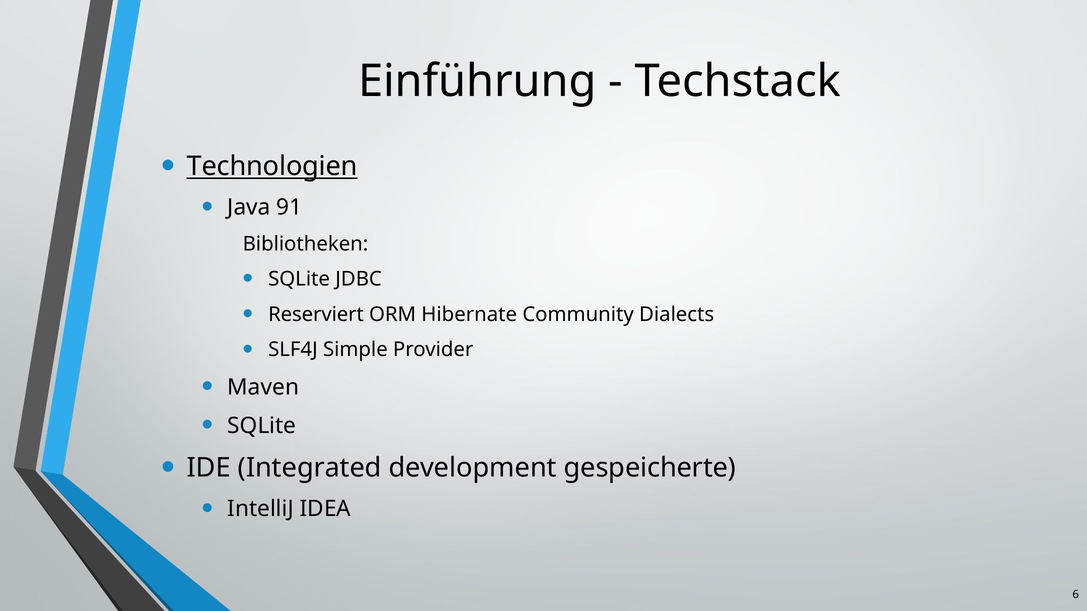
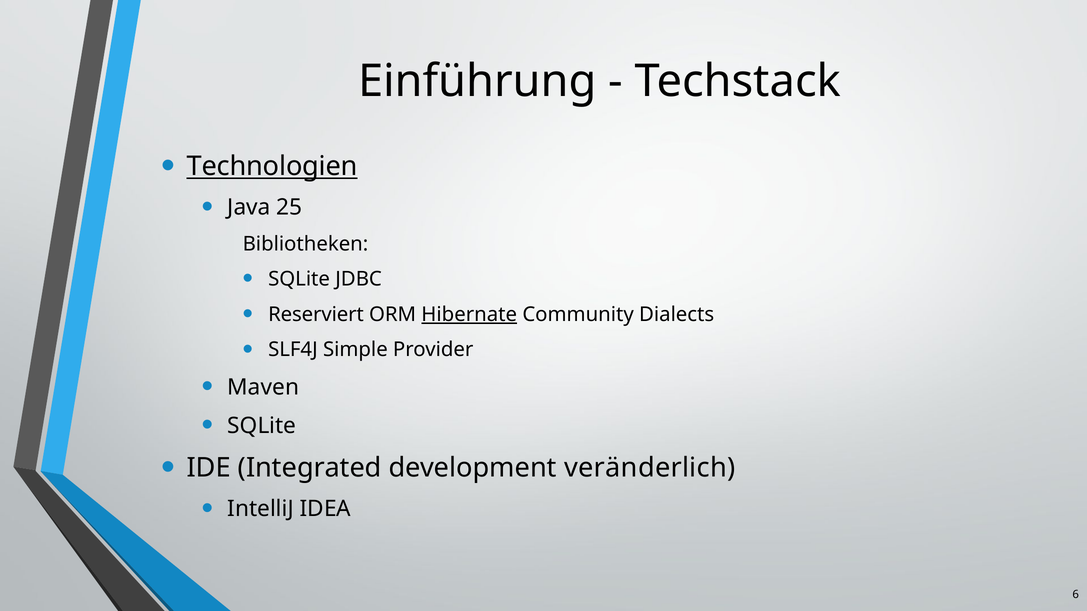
91: 91 -> 25
Hibernate underline: none -> present
gespeicherte: gespeicherte -> veränderlich
